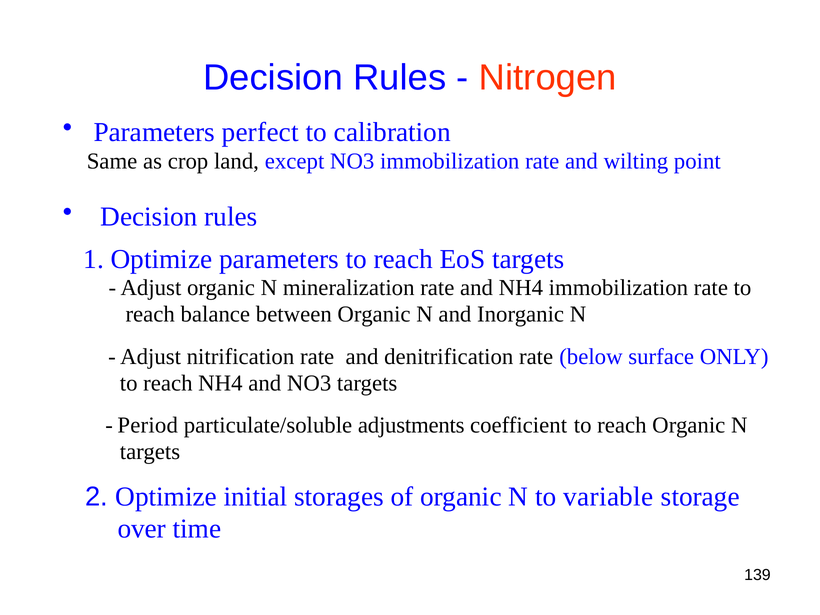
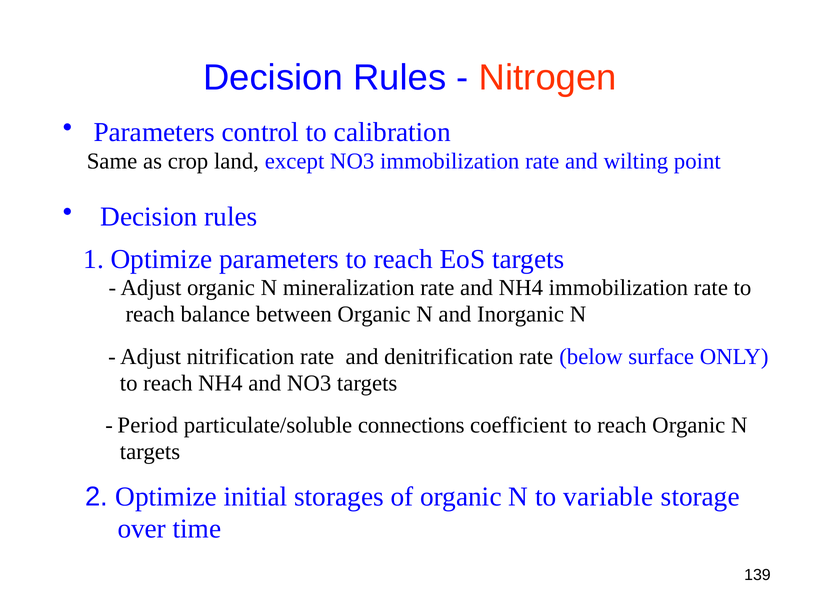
perfect: perfect -> control
adjustments: adjustments -> connections
